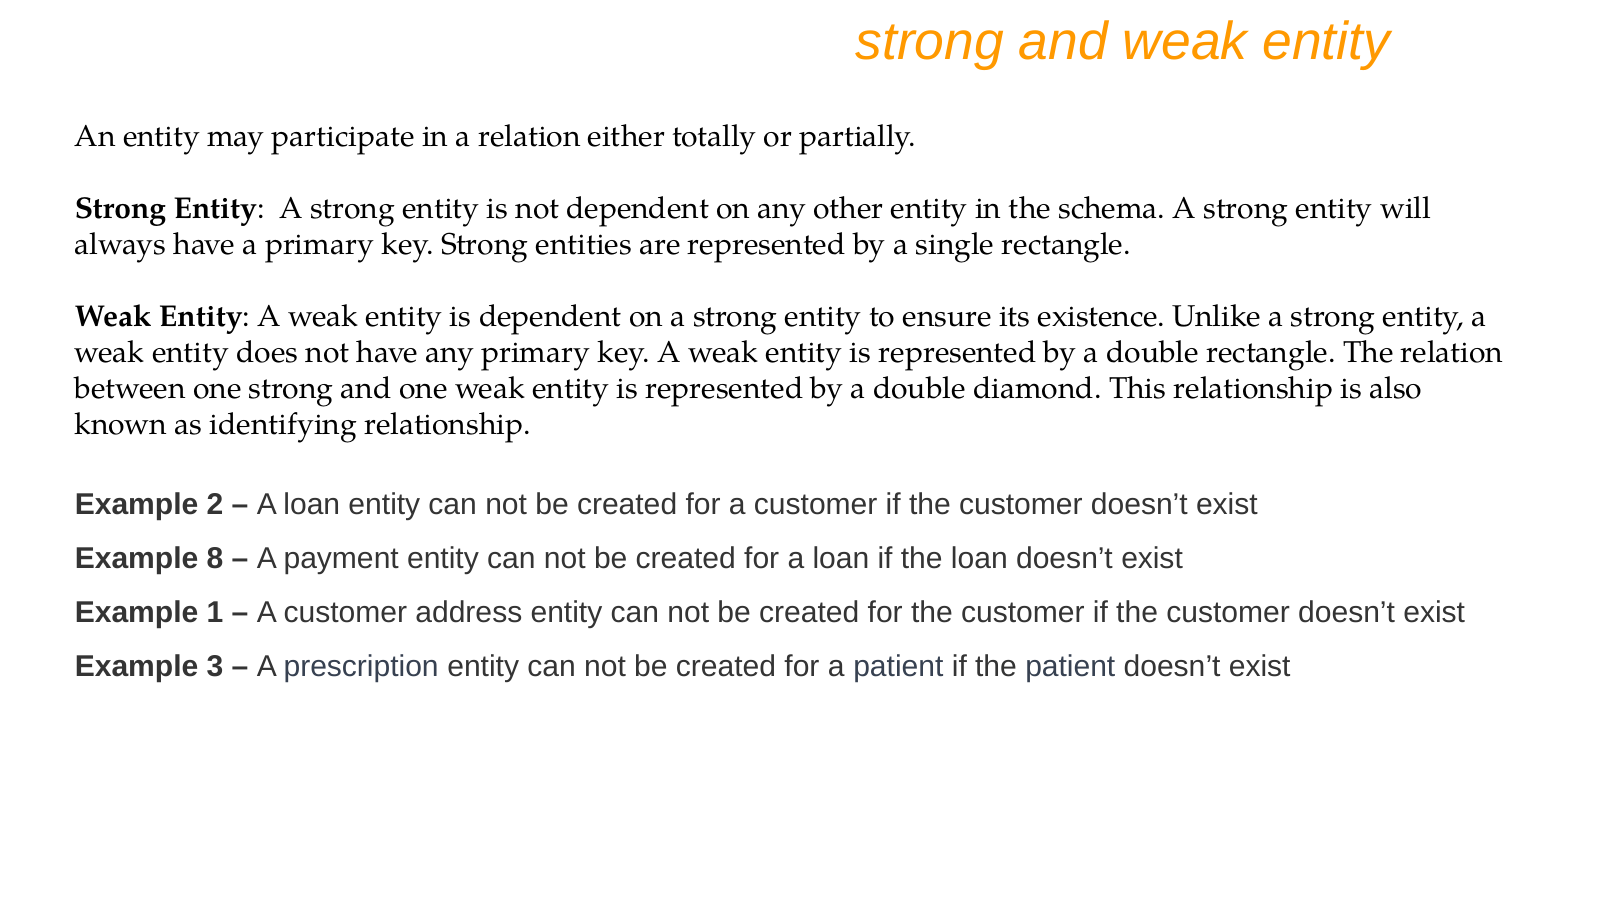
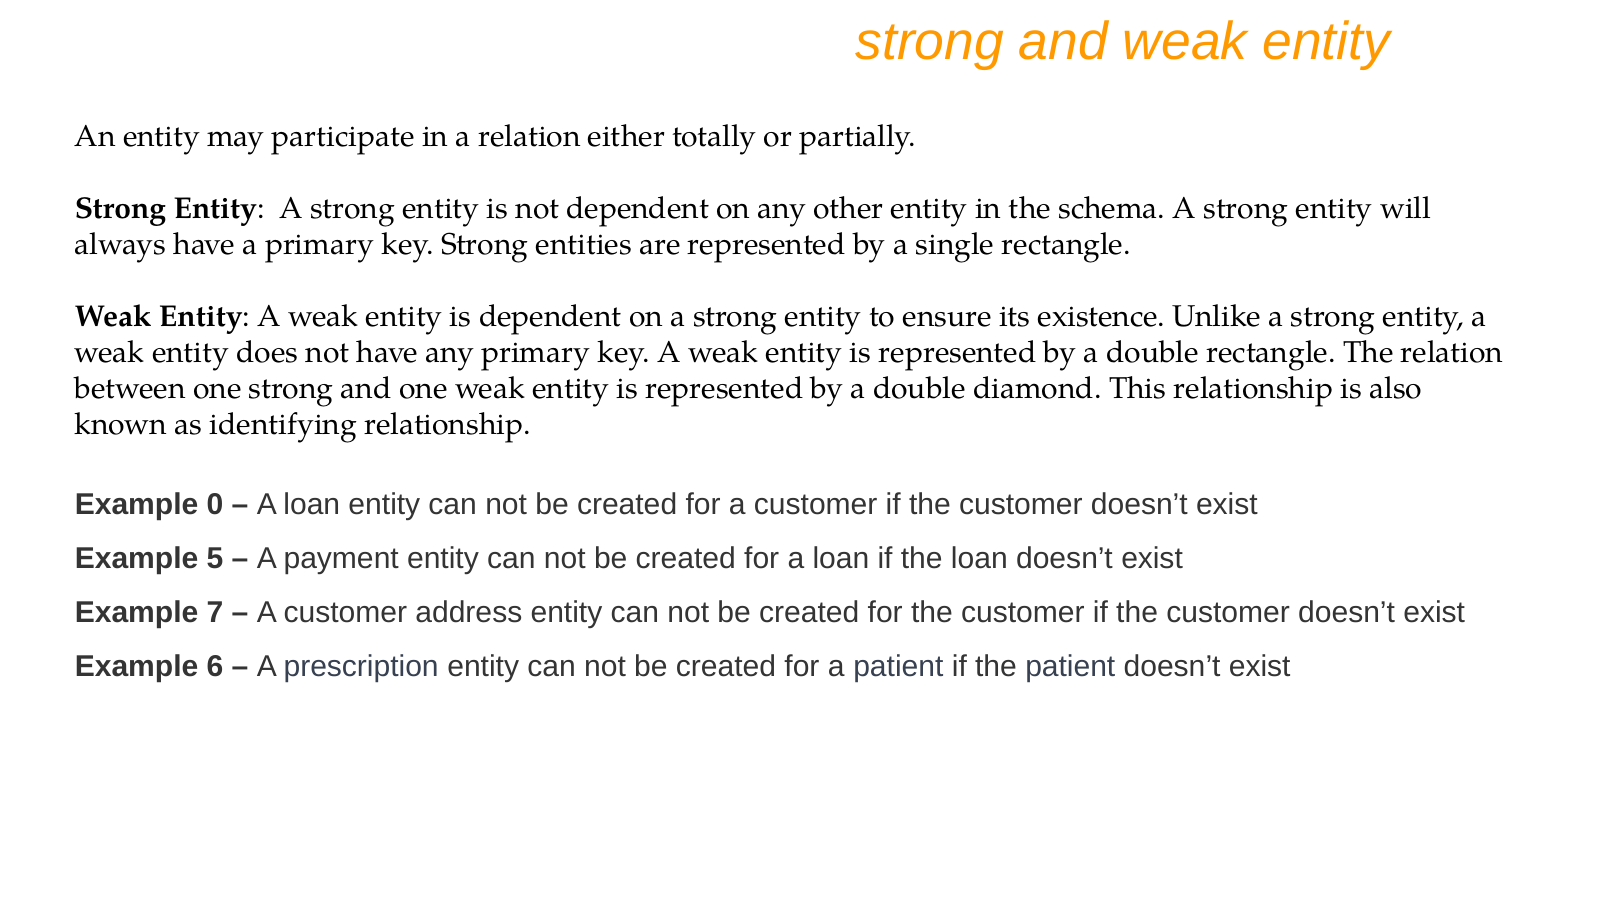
2: 2 -> 0
8: 8 -> 5
1: 1 -> 7
3: 3 -> 6
